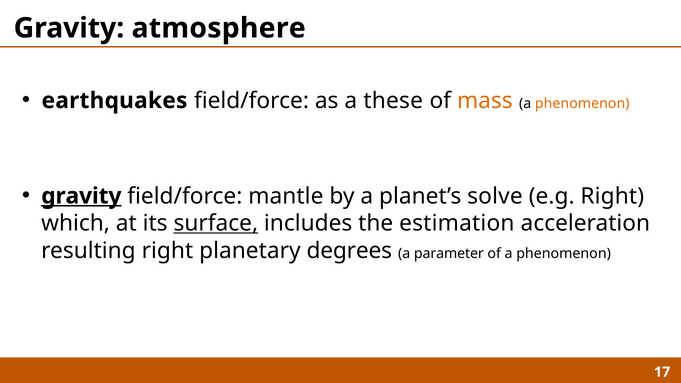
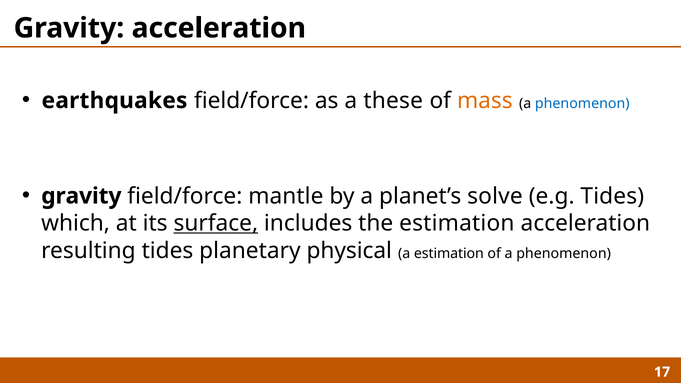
Gravity atmosphere: atmosphere -> acceleration
phenomenon at (582, 103) colour: orange -> blue
gravity at (81, 196) underline: present -> none
e.g Right: Right -> Tides
resulting right: right -> tides
degrees: degrees -> physical
a parameter: parameter -> estimation
